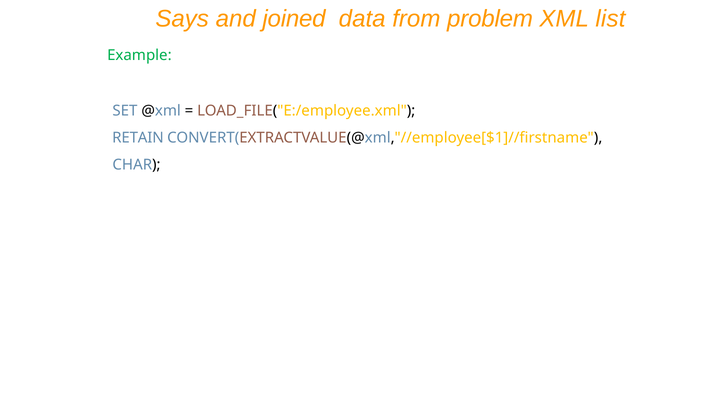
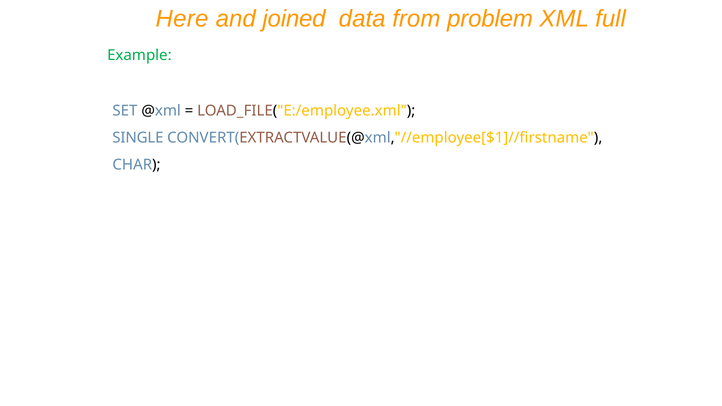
Says: Says -> Here
list: list -> full
RETAIN: RETAIN -> SINGLE
